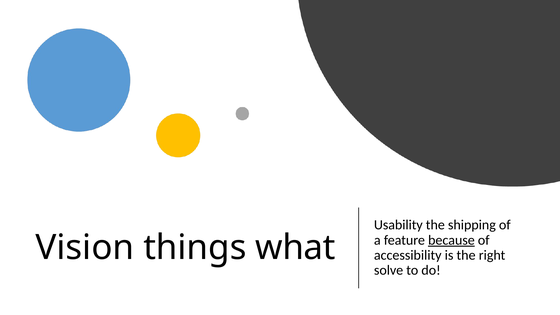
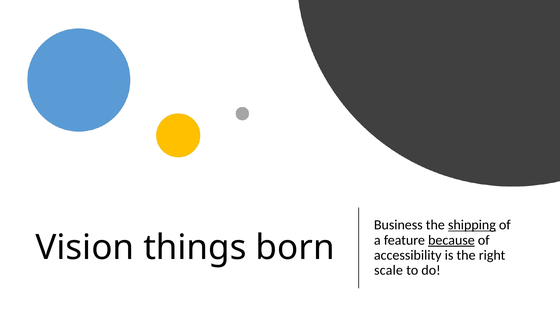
Usability: Usability -> Business
shipping underline: none -> present
what: what -> born
solve: solve -> scale
